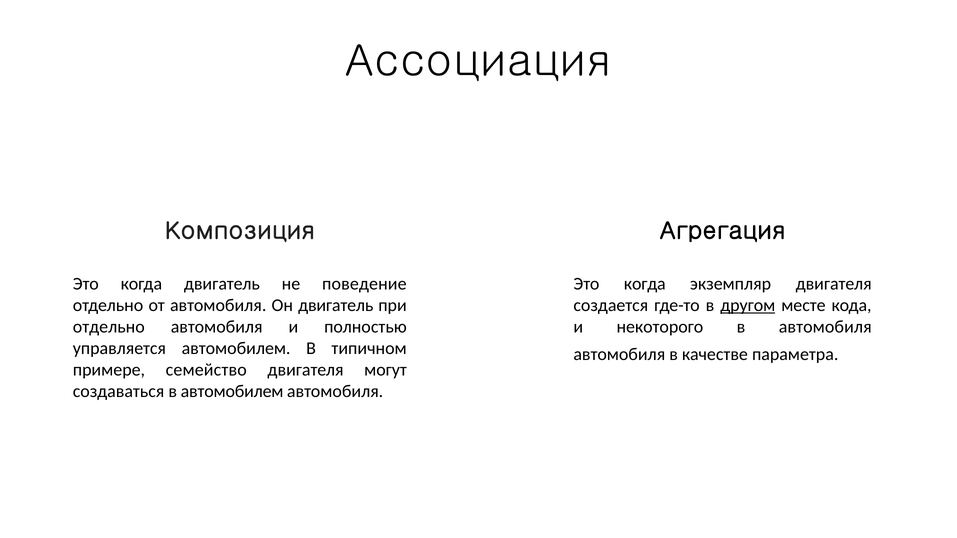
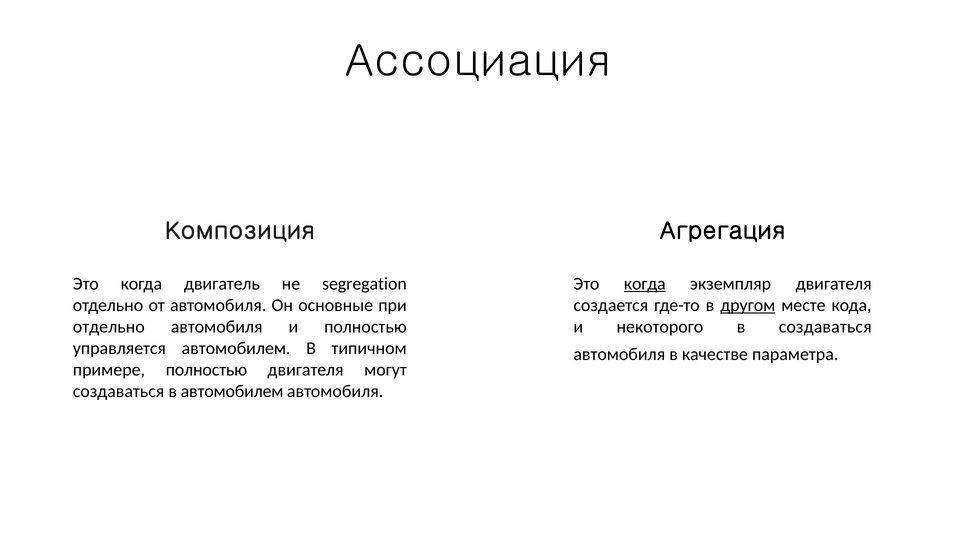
поведение: поведение -> segregation
когда at (645, 284) underline: none -> present
Он двигатель: двигатель -> основные
в автомобиля: автомобиля -> создаваться
примере семейство: семейство -> полностью
